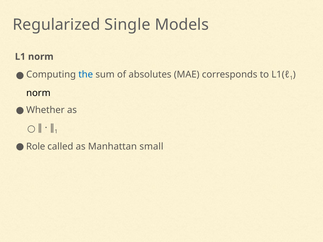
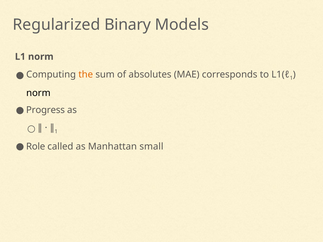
Single: Single -> Binary
the colour: blue -> orange
Whether: Whether -> Progress
